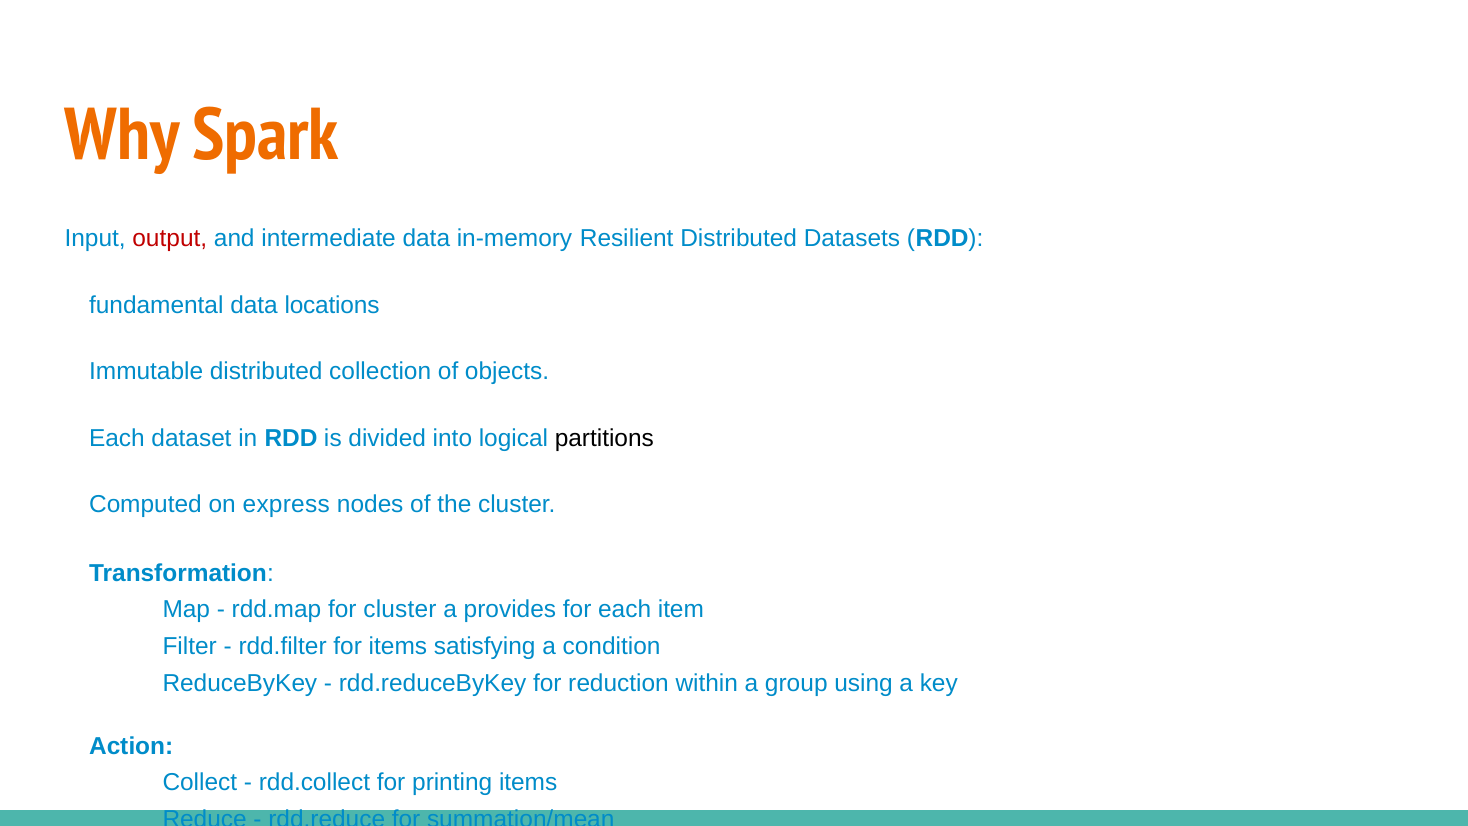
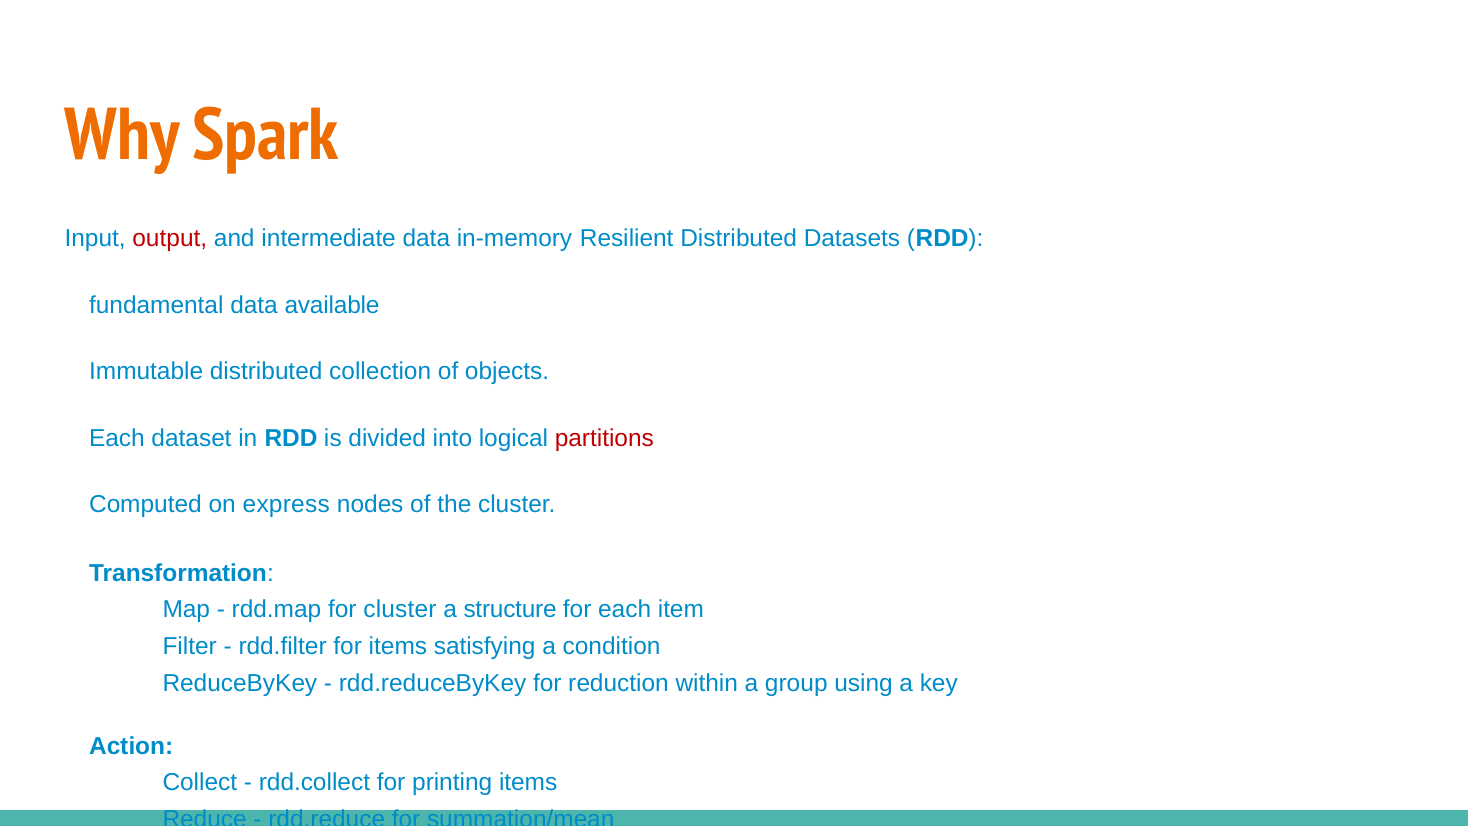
locations: locations -> available
partitions colour: black -> red
provides: provides -> structure
